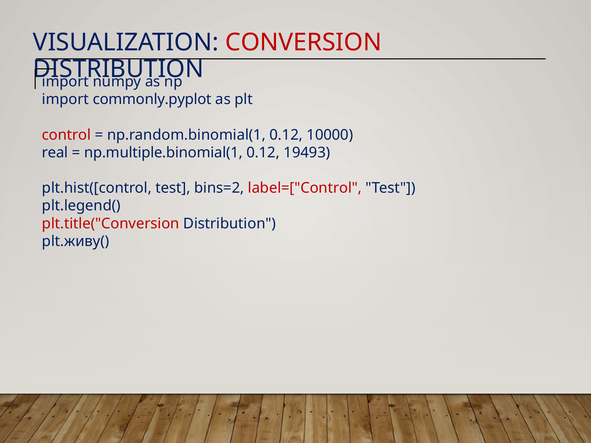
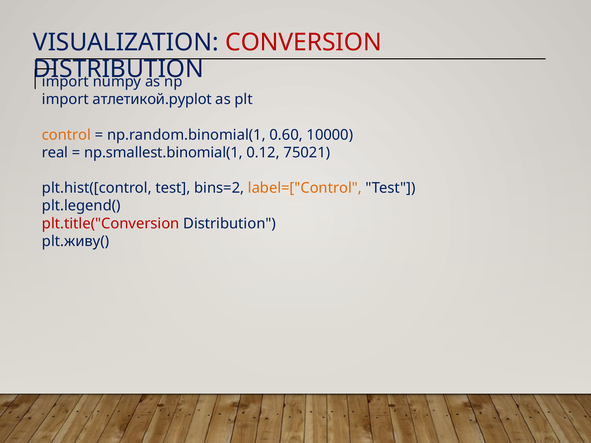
commonly.pyplot: commonly.pyplot -> атлетикой.pyplot
control colour: red -> orange
np.random.binomial(1 0.12: 0.12 -> 0.60
np.multiple.binomial(1: np.multiple.binomial(1 -> np.smallest.binomial(1
19493: 19493 -> 75021
label=["Control colour: red -> orange
